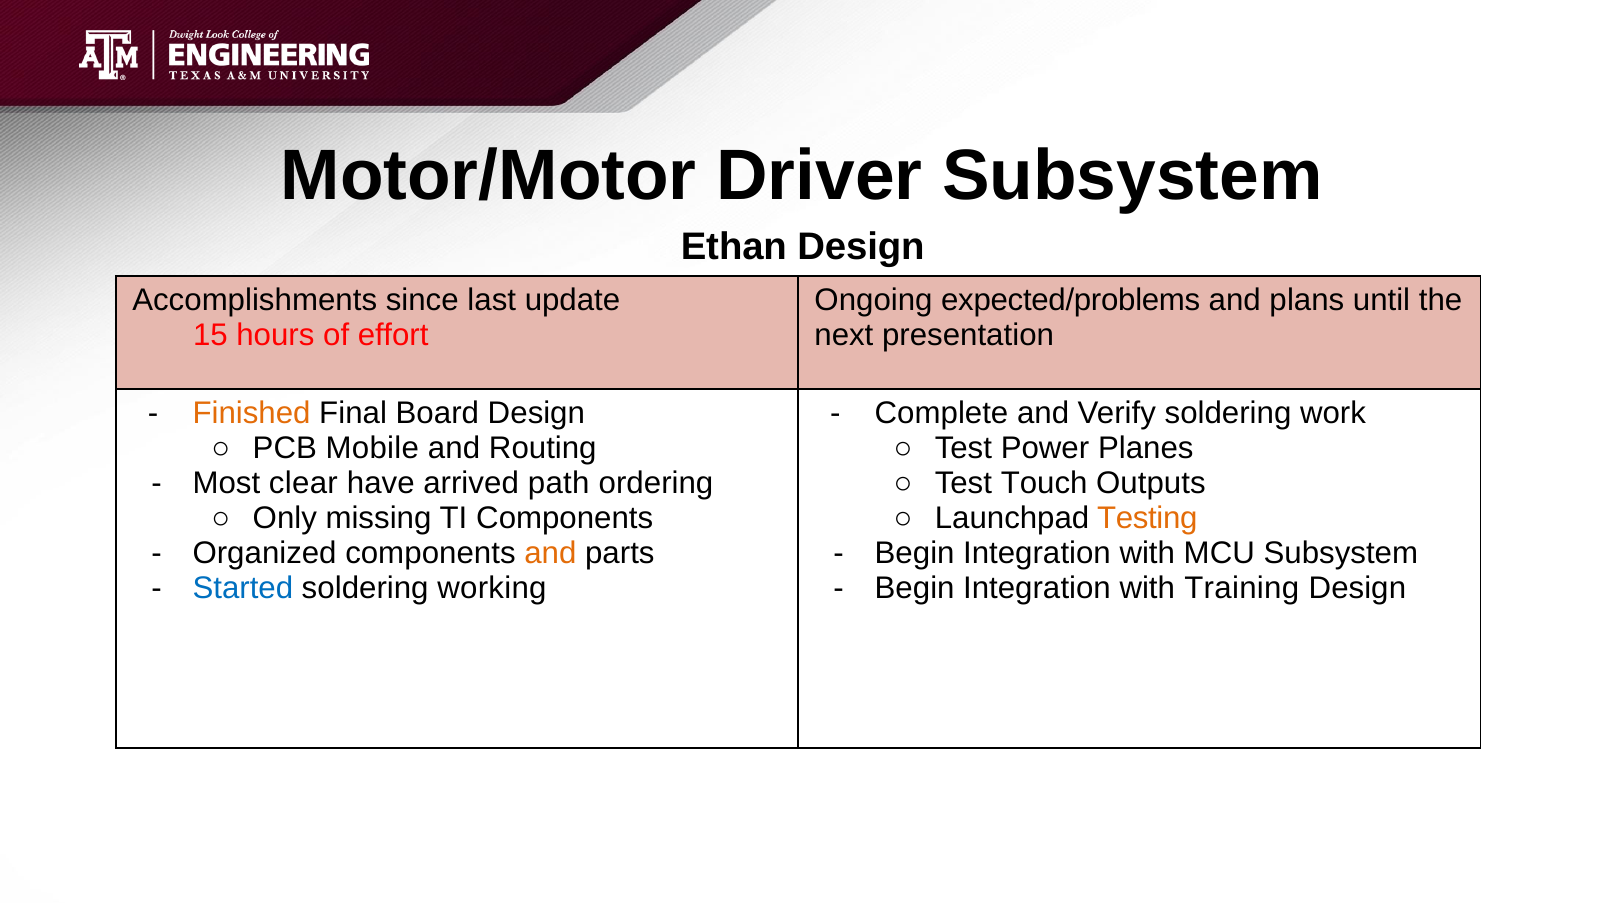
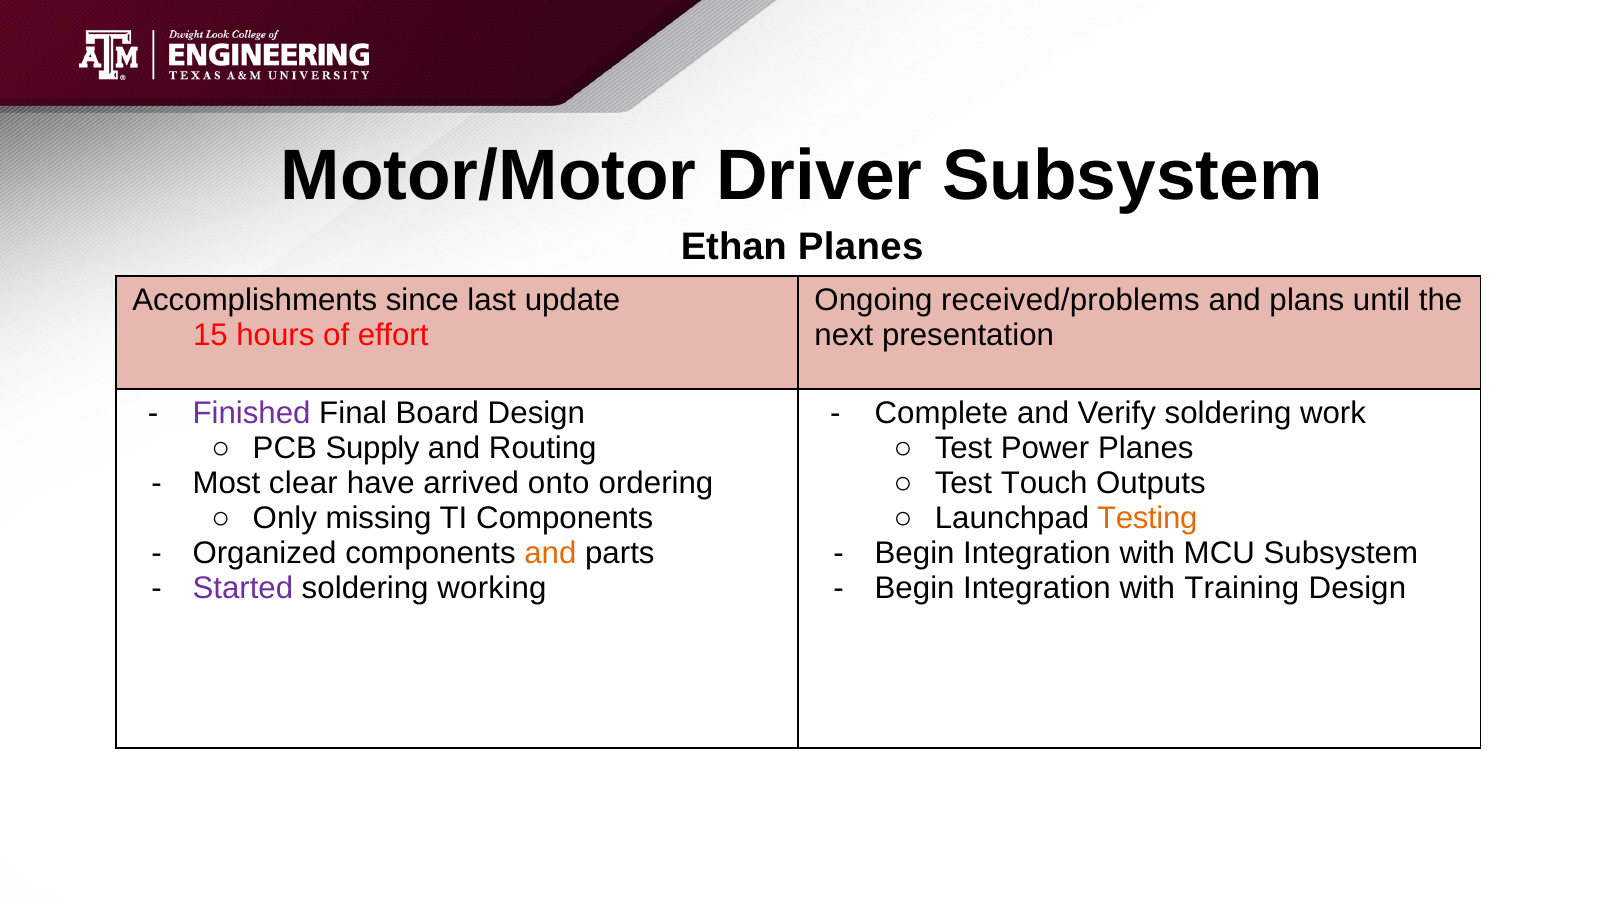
Ethan Design: Design -> Planes
expected/problems: expected/problems -> received/problems
Finished colour: orange -> purple
Mobile: Mobile -> Supply
path: path -> onto
Started colour: blue -> purple
